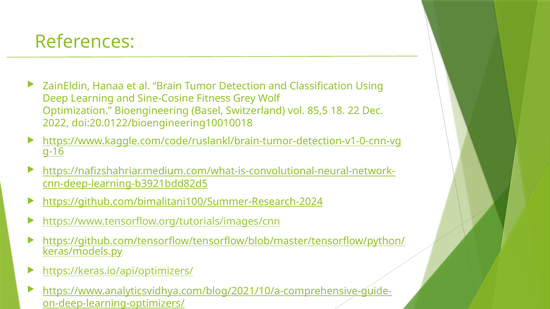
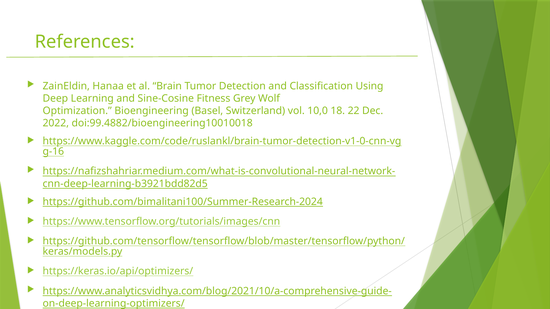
85,5: 85,5 -> 10,0
doi:20.0122/bioengineering10010018: doi:20.0122/bioengineering10010018 -> doi:99.4882/bioengineering10010018
